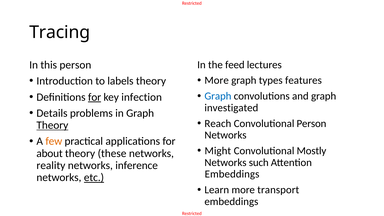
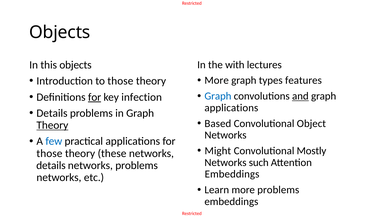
Tracing at (60, 32): Tracing -> Objects
feed: feed -> with
this person: person -> objects
to labels: labels -> those
and underline: none -> present
investigated at (231, 108): investigated -> applications
Reach: Reach -> Based
Convolutional Person: Person -> Object
few colour: orange -> blue
about at (50, 153): about -> those
reality at (51, 165): reality -> details
networks inference: inference -> problems
etc underline: present -> none
more transport: transport -> problems
